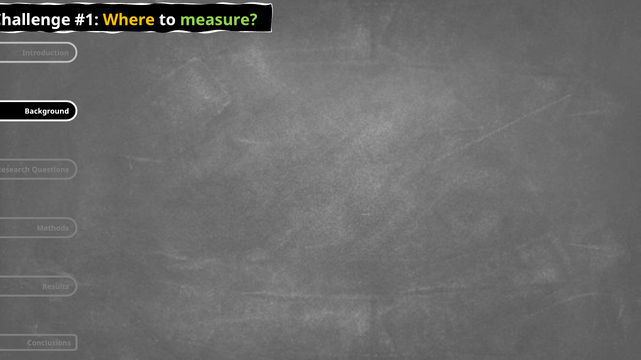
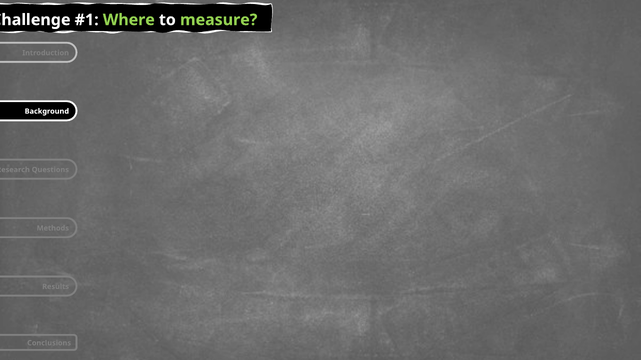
Where colour: yellow -> light green
